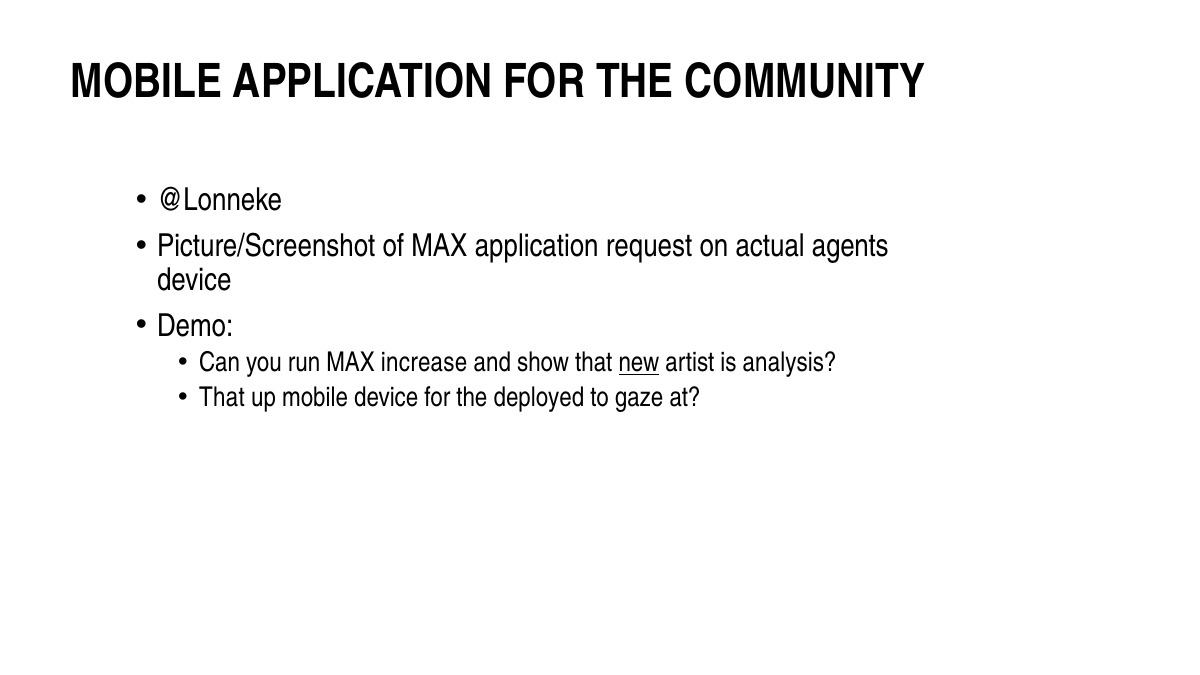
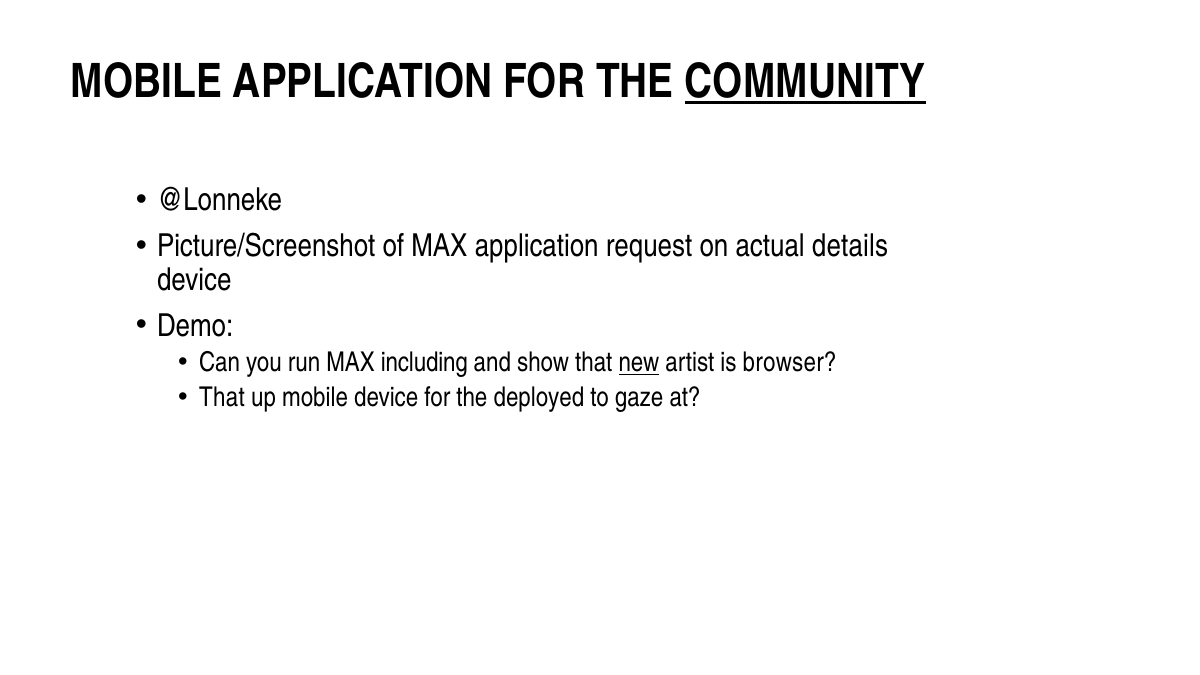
COMMUNITY underline: none -> present
agents: agents -> details
increase: increase -> including
analysis: analysis -> browser
